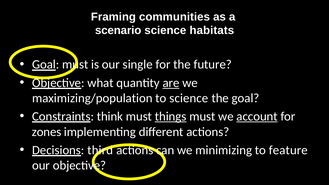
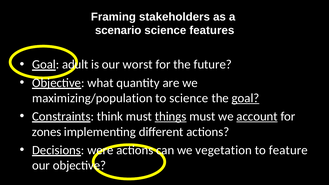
communities: communities -> stakeholders
habitats: habitats -> features
Goal must: must -> adult
single: single -> worst
are underline: present -> none
goal at (246, 98) underline: none -> present
third: third -> were
minimizing: minimizing -> vegetation
